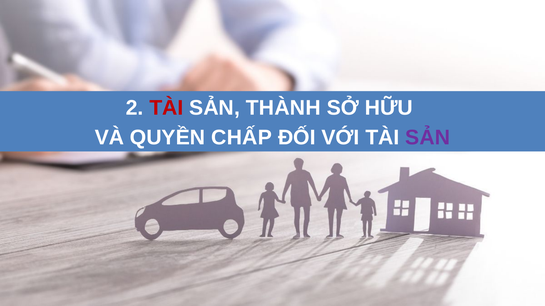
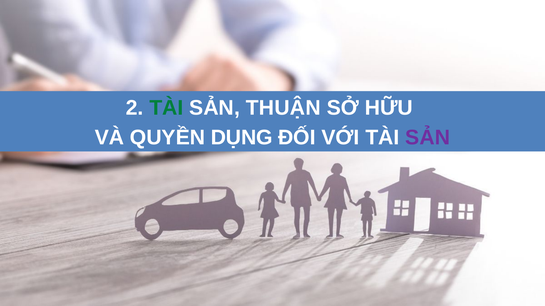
TÀI at (166, 108) colour: red -> green
THÀNH: THÀNH -> THUẬN
CHẤP: CHẤP -> DỤNG
